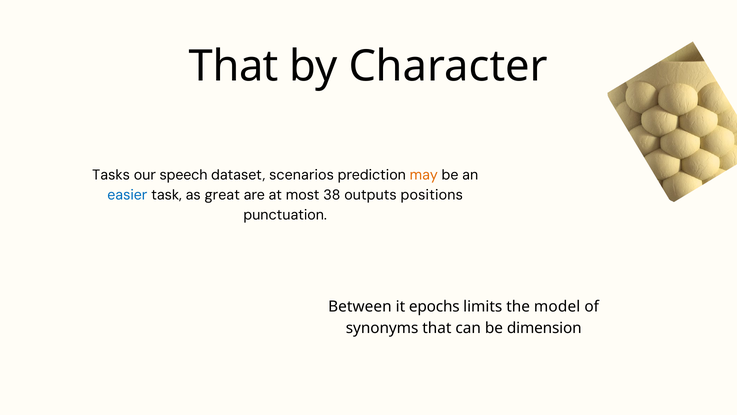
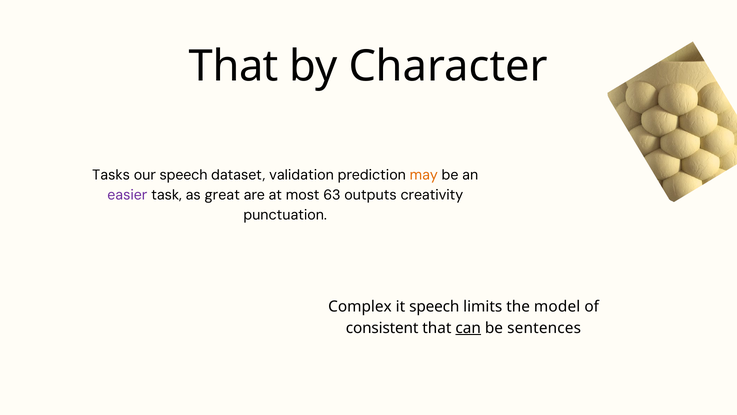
scenarios: scenarios -> validation
easier colour: blue -> purple
38: 38 -> 63
positions: positions -> creativity
Between: Between -> Complex
it epochs: epochs -> speech
synonyms: synonyms -> consistent
can underline: none -> present
dimension: dimension -> sentences
